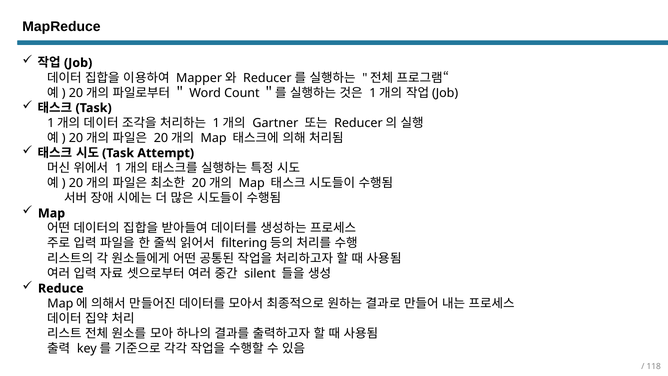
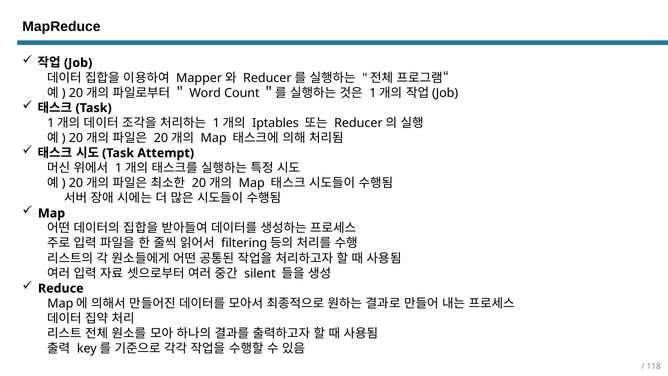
Gartner: Gartner -> Iptables
